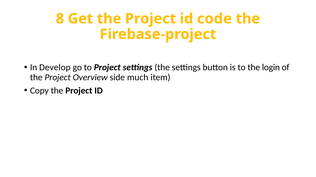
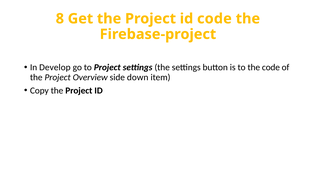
the login: login -> code
much: much -> down
